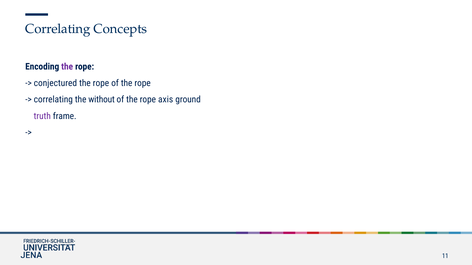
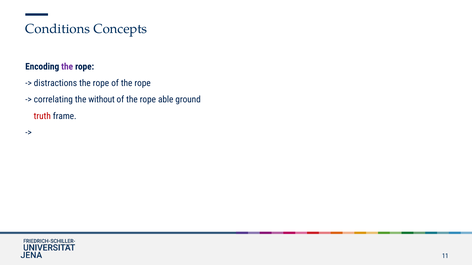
Correlating at (58, 29): Correlating -> Conditions
conjectured: conjectured -> distractions
axis: axis -> able
truth colour: purple -> red
